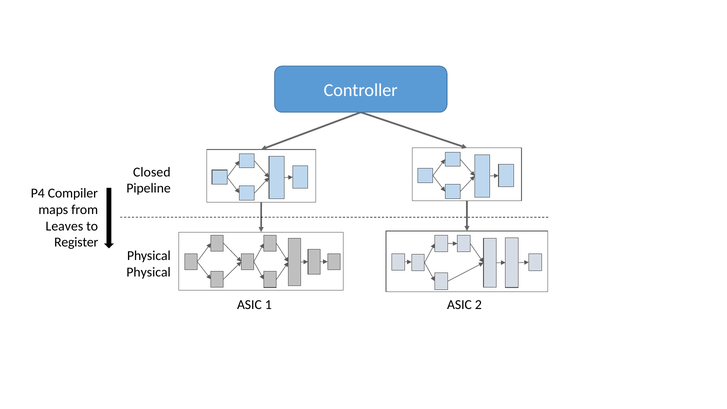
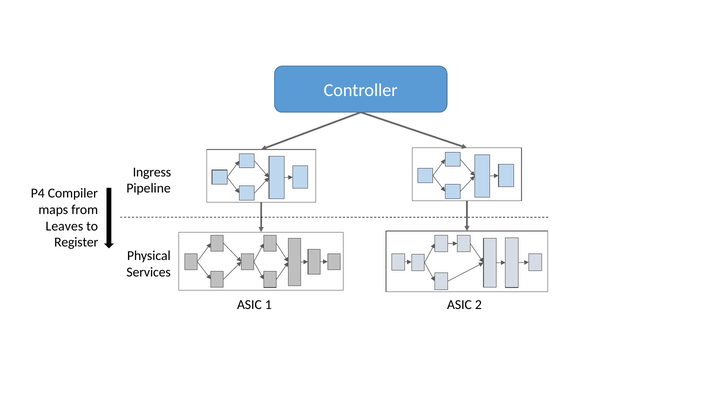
Closed: Closed -> Ingress
Physical at (149, 272): Physical -> Services
